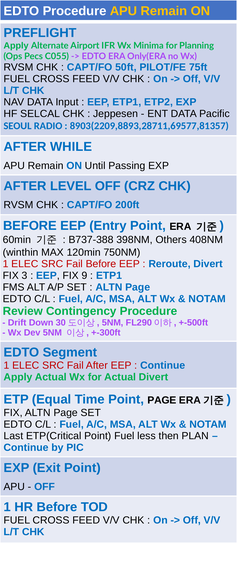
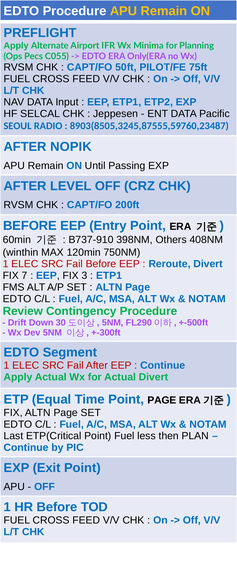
8903(2209,8893,28711,69577,81357: 8903(2209,8893,28711,69577,81357 -> 8903(8505,3245,87555,59760,23487
WHILE: WHILE -> NOPIK
B737-388: B737-388 -> B737-910
3: 3 -> 7
9: 9 -> 3
